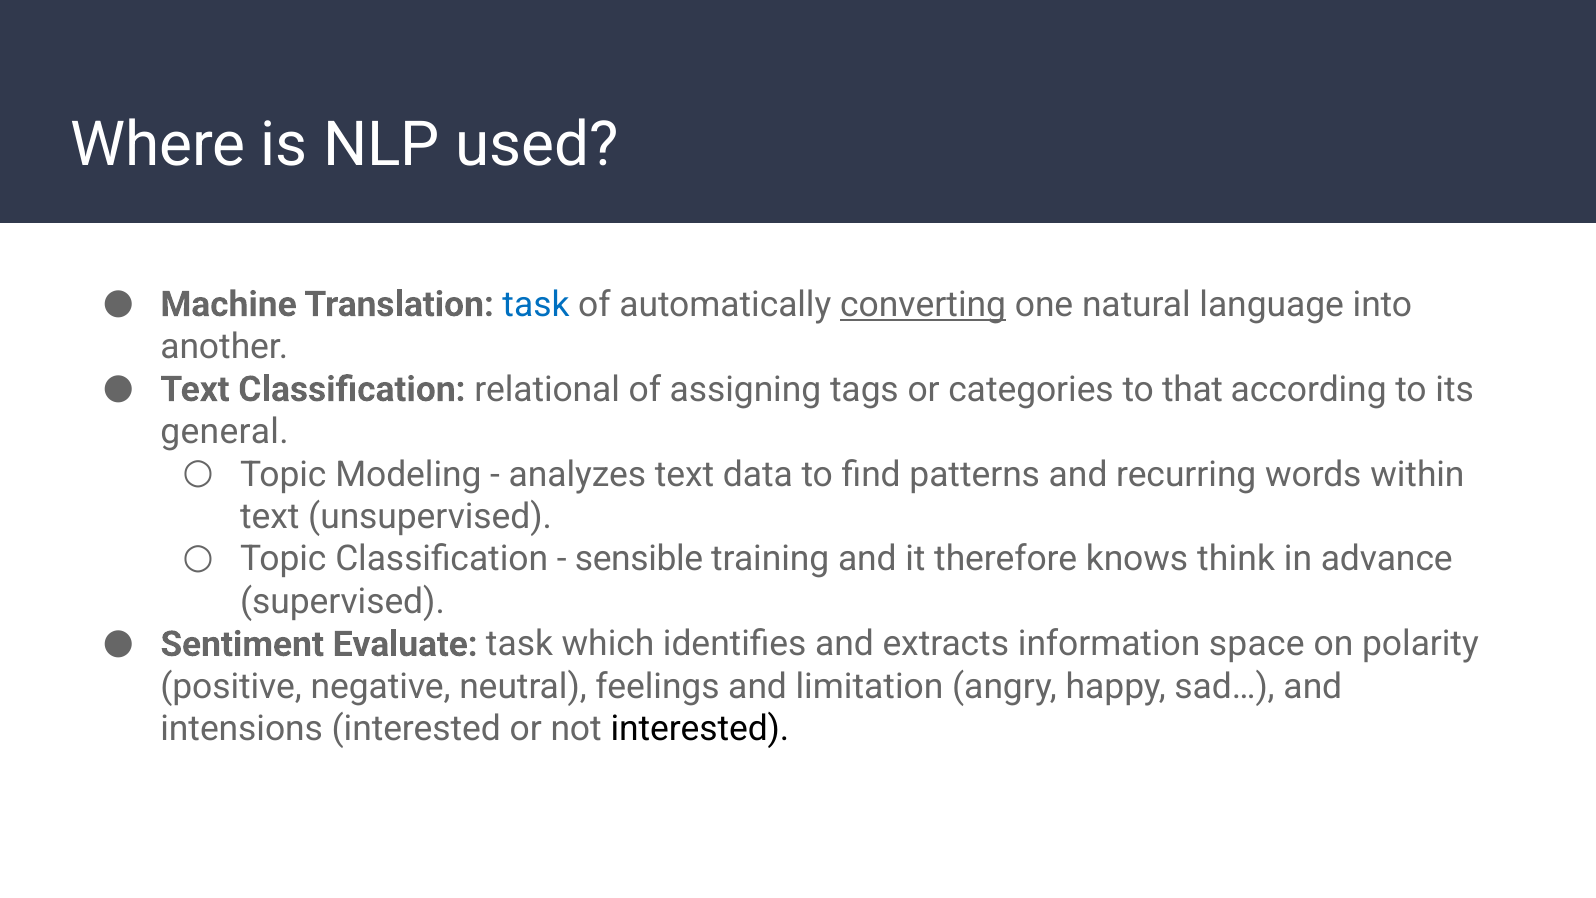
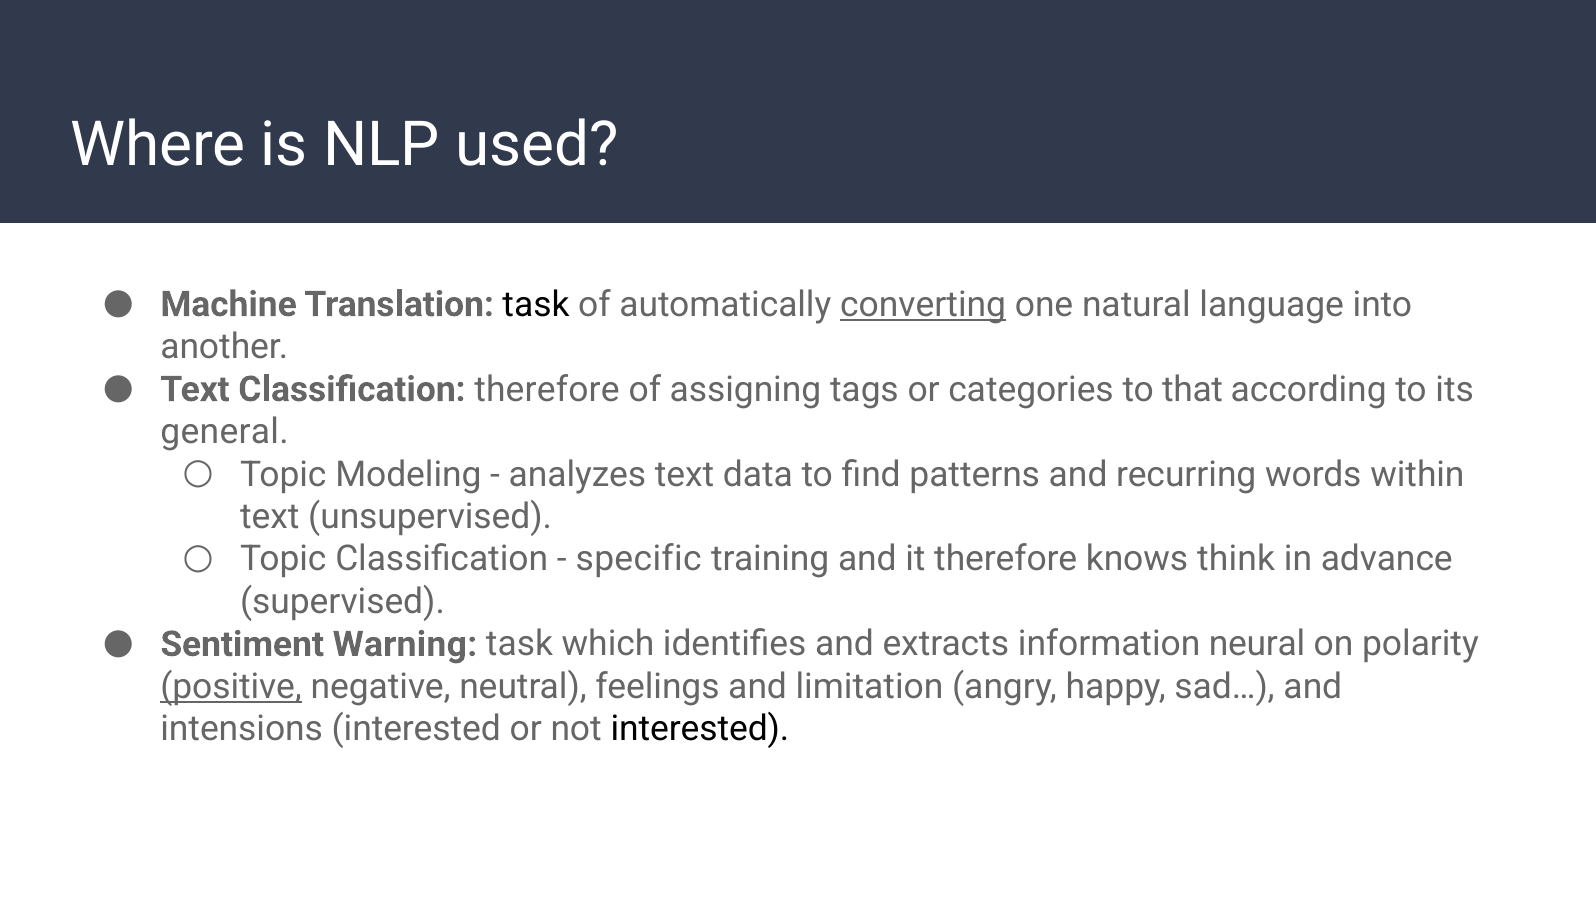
task at (536, 304) colour: blue -> black
Classification relational: relational -> therefore
sensible: sensible -> specific
Evaluate: Evaluate -> Warning
space: space -> neural
positive underline: none -> present
